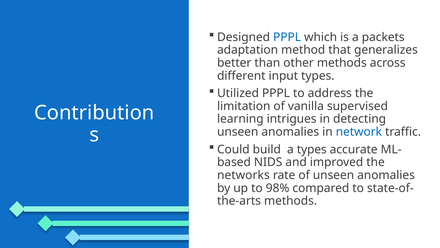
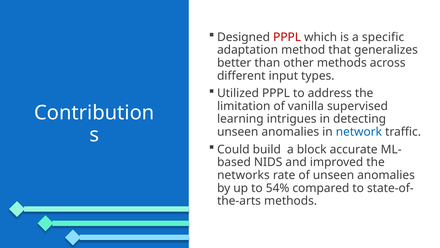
PPPL at (287, 37) colour: blue -> red
packets: packets -> specific
a types: types -> block
98%: 98% -> 54%
